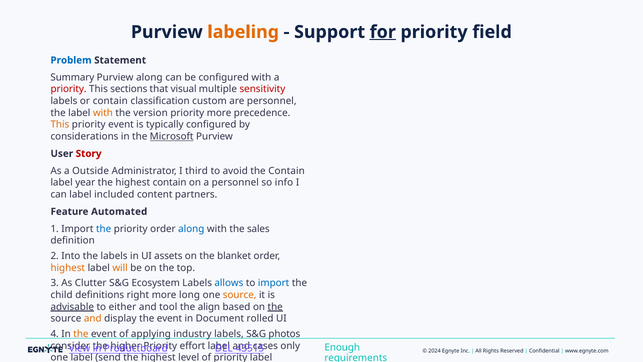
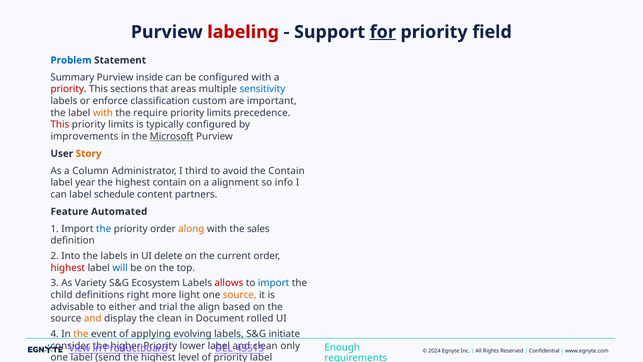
labeling colour: orange -> red
Purview along: along -> inside
visual: visual -> areas
sensitivity colour: red -> blue
or contain: contain -> enforce
are personnel: personnel -> important
version: version -> require
more at (219, 113): more -> limits
This at (60, 125) colour: orange -> red
event at (121, 125): event -> limits
considerations: considerations -> improvements
Story colour: red -> orange
Outside: Outside -> Column
a personnel: personnel -> alignment
included: included -> schedule
along at (191, 229) colour: blue -> orange
assets: assets -> delete
blanket: blanket -> current
highest at (68, 268) colour: orange -> red
will at (120, 268) colour: orange -> blue
Clutter: Clutter -> Variety
allows colour: blue -> red
long: long -> light
advisable underline: present -> none
tool: tool -> trial
the at (275, 307) underline: present -> none
display the event: event -> clean
industry: industry -> evolving
photos: photos -> initiate
effort: effort -> lower
cases at (265, 345): cases -> clean
